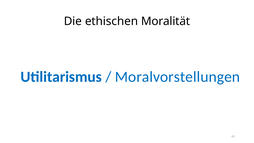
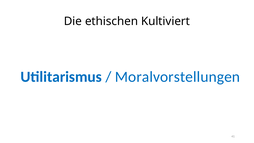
Moralität: Moralität -> Kultiviert
